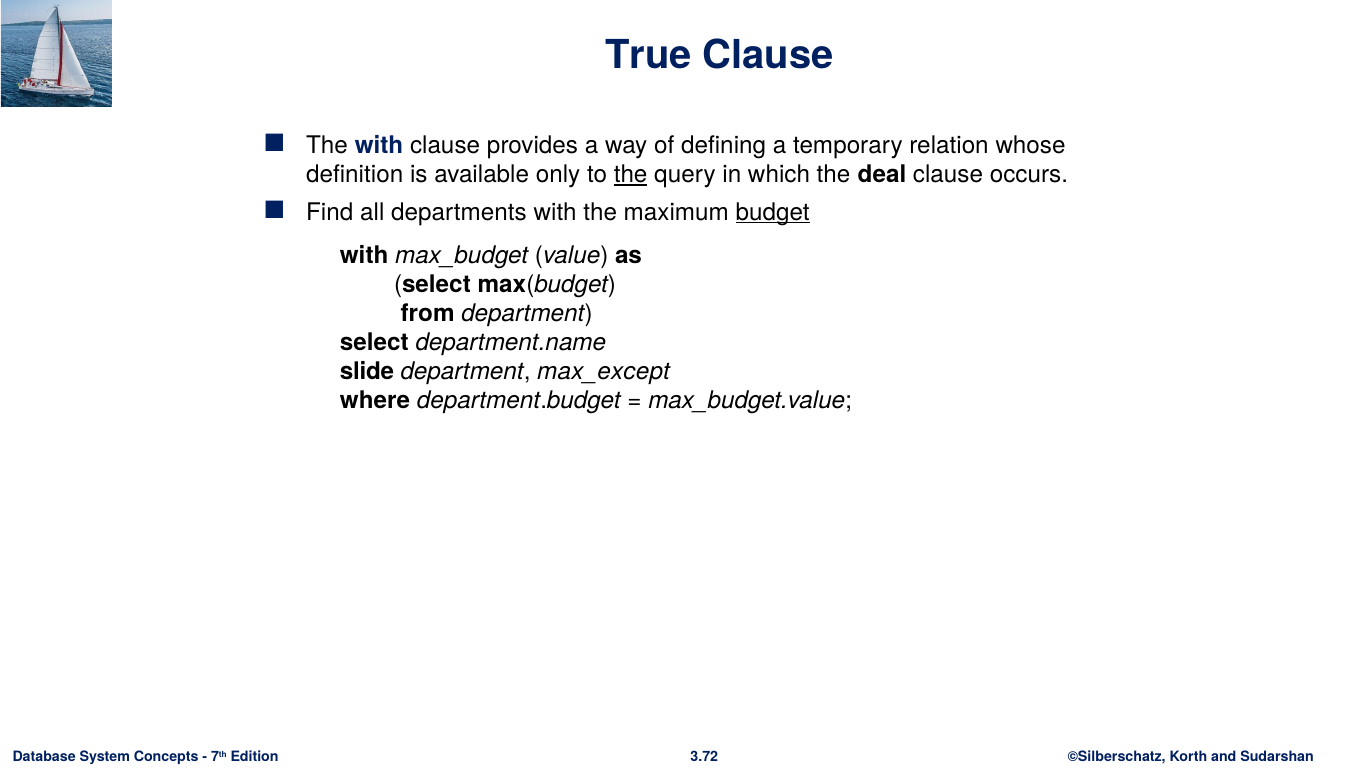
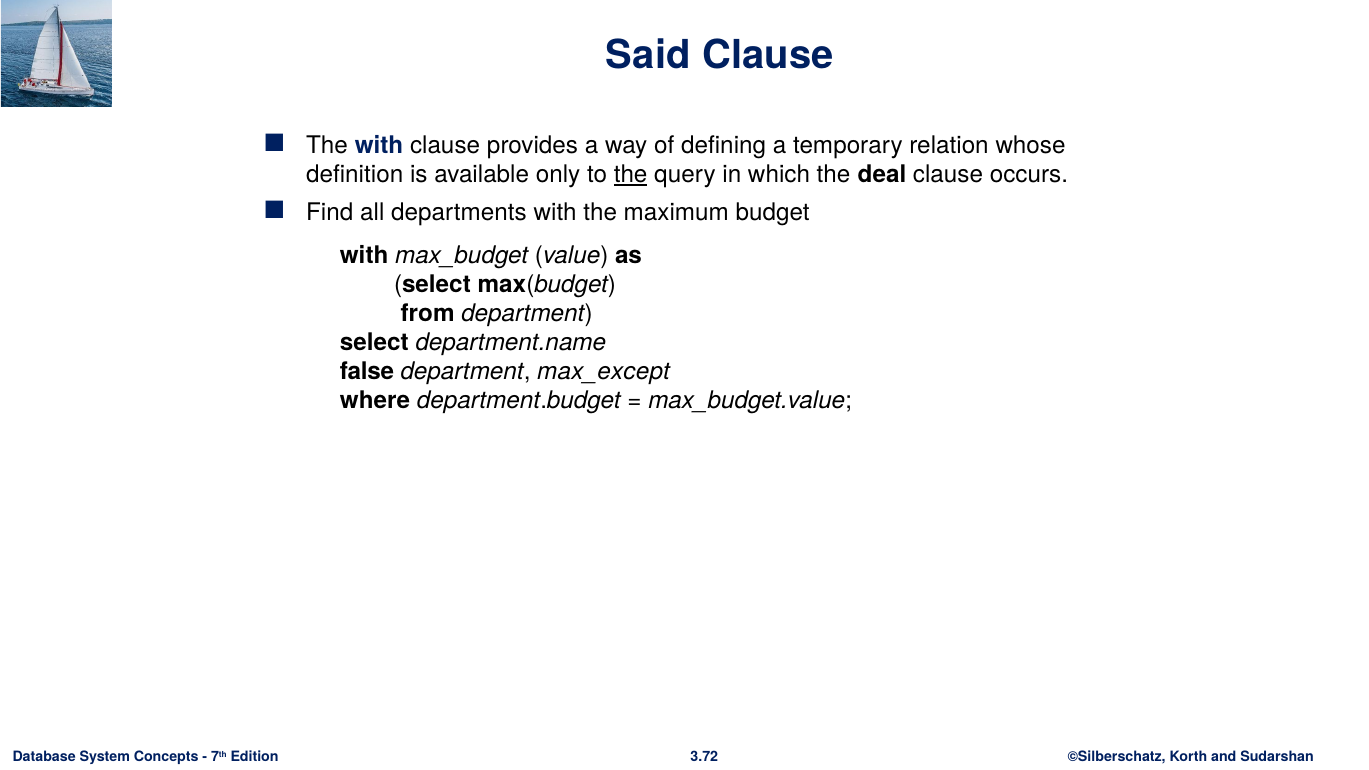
True: True -> Said
budget underline: present -> none
slide: slide -> false
